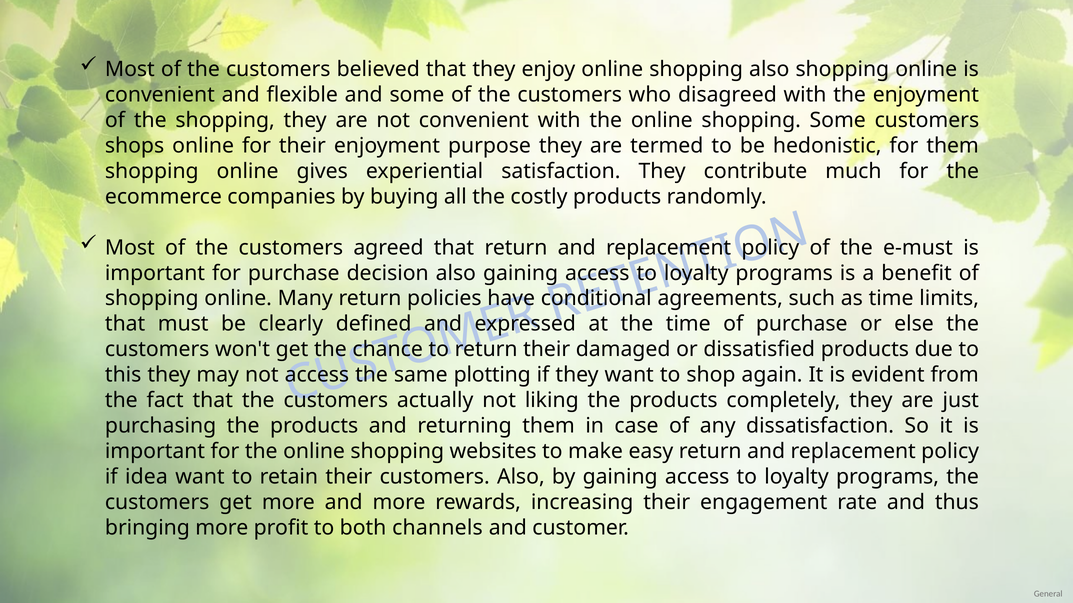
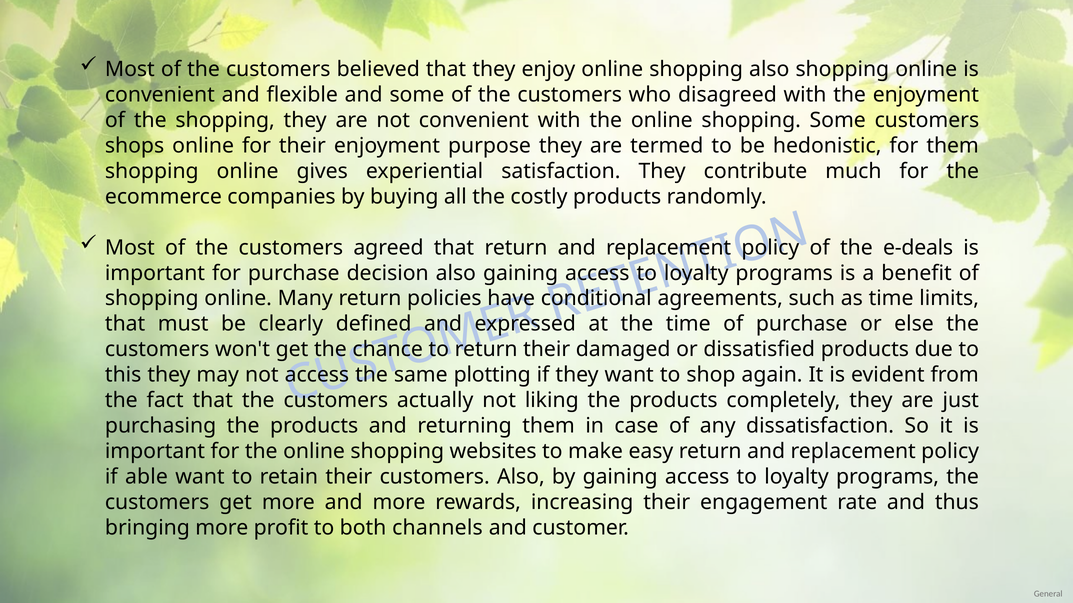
e-must: e-must -> e-deals
idea: idea -> able
